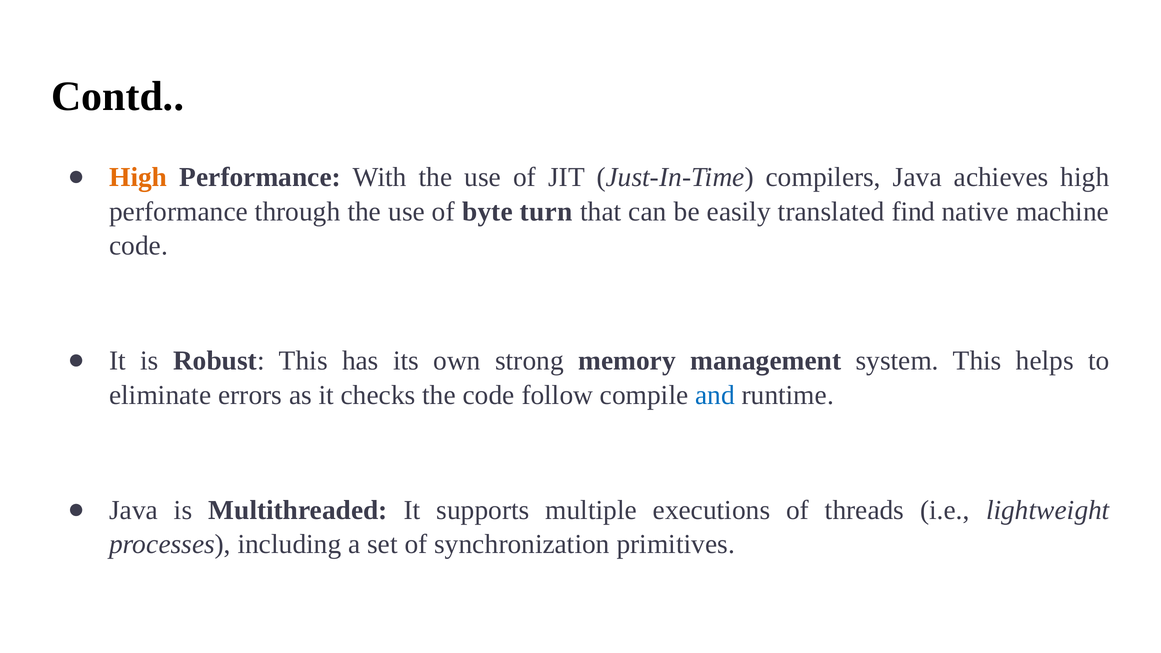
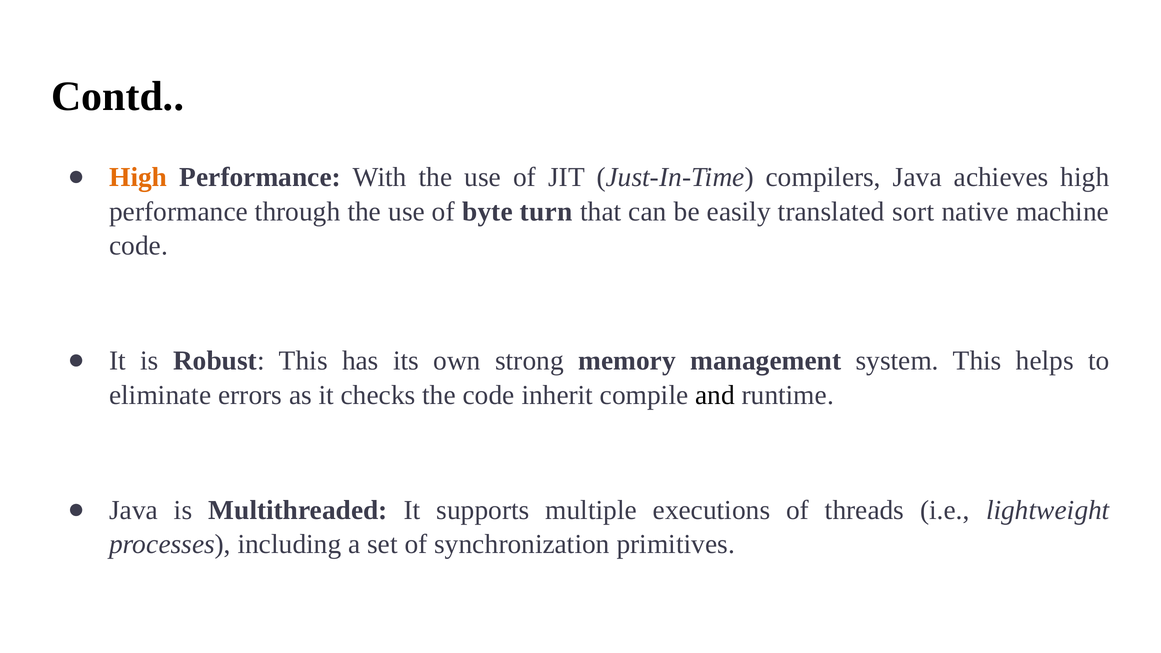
find: find -> sort
follow: follow -> inherit
and colour: blue -> black
